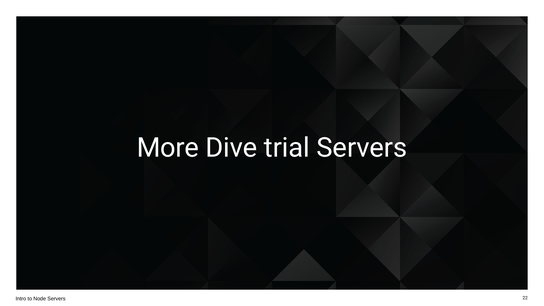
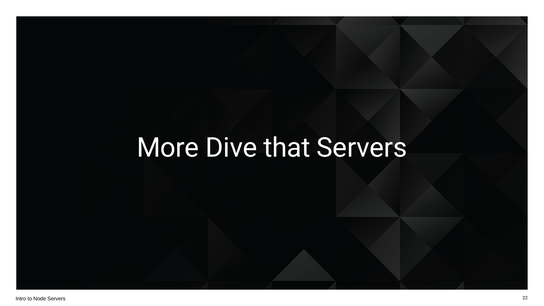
trial: trial -> that
